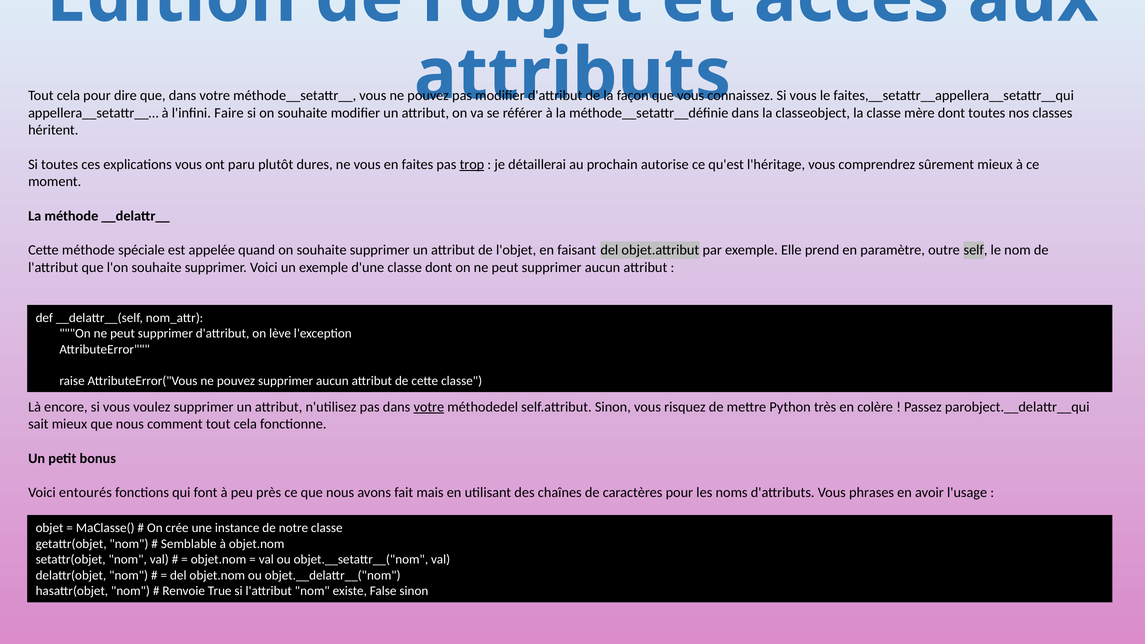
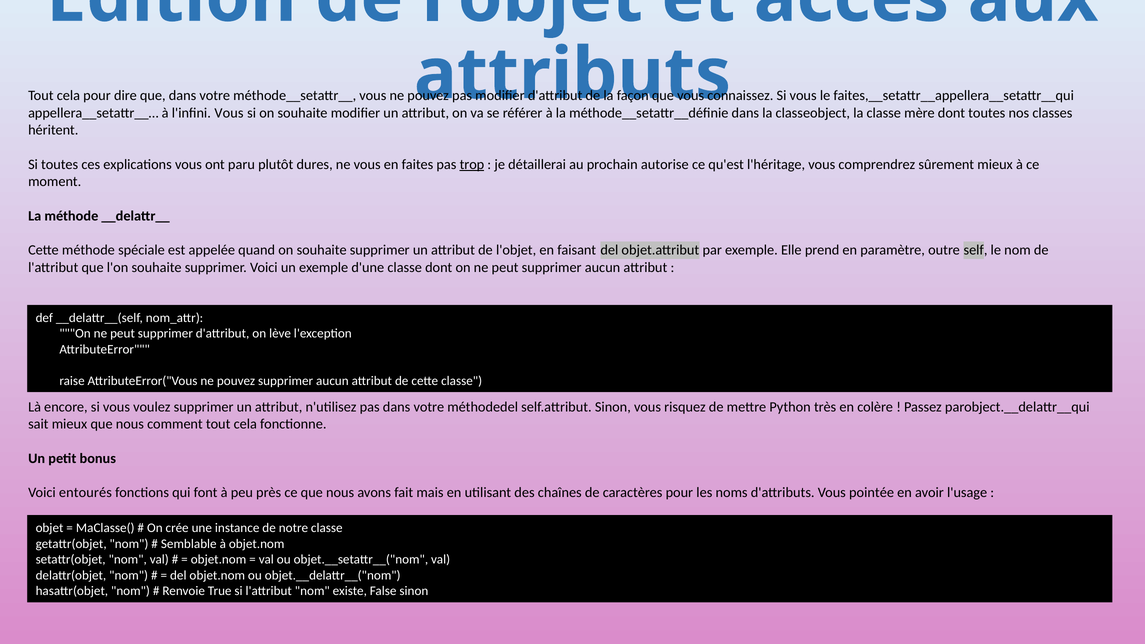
l'infini Faire: Faire -> Vous
votre at (429, 407) underline: present -> none
phrases: phrases -> pointée
